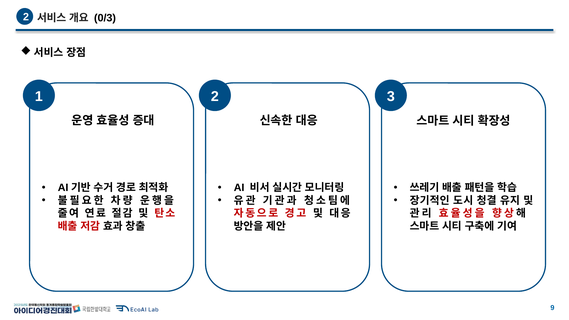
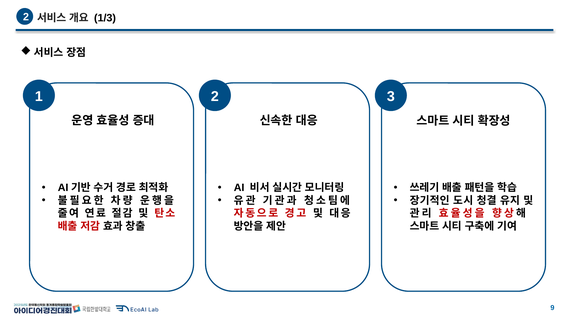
0/3: 0/3 -> 1/3
